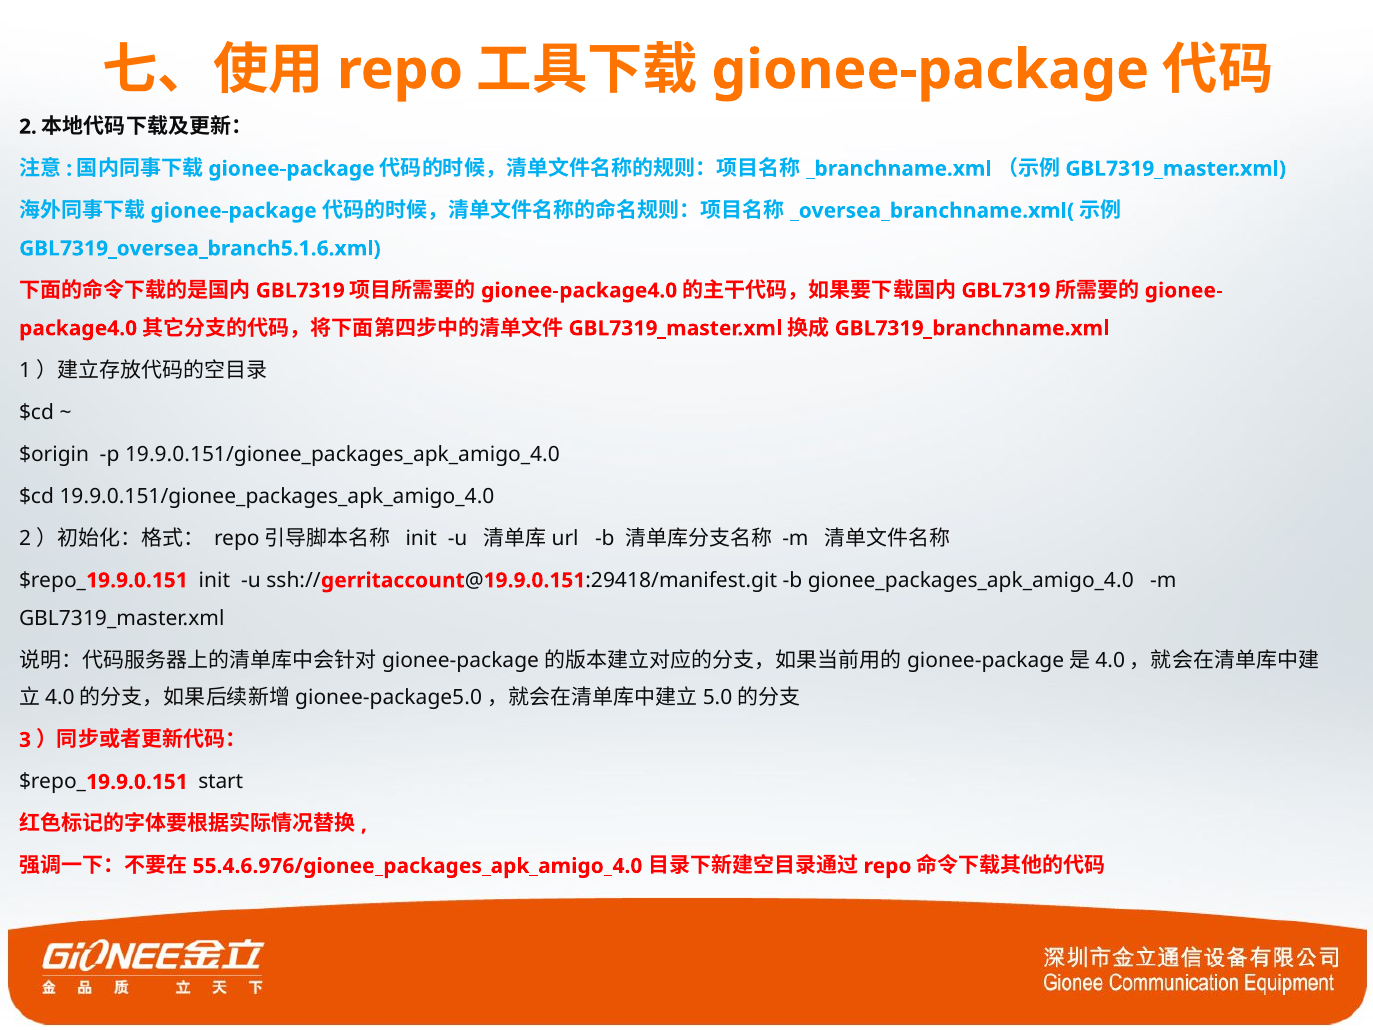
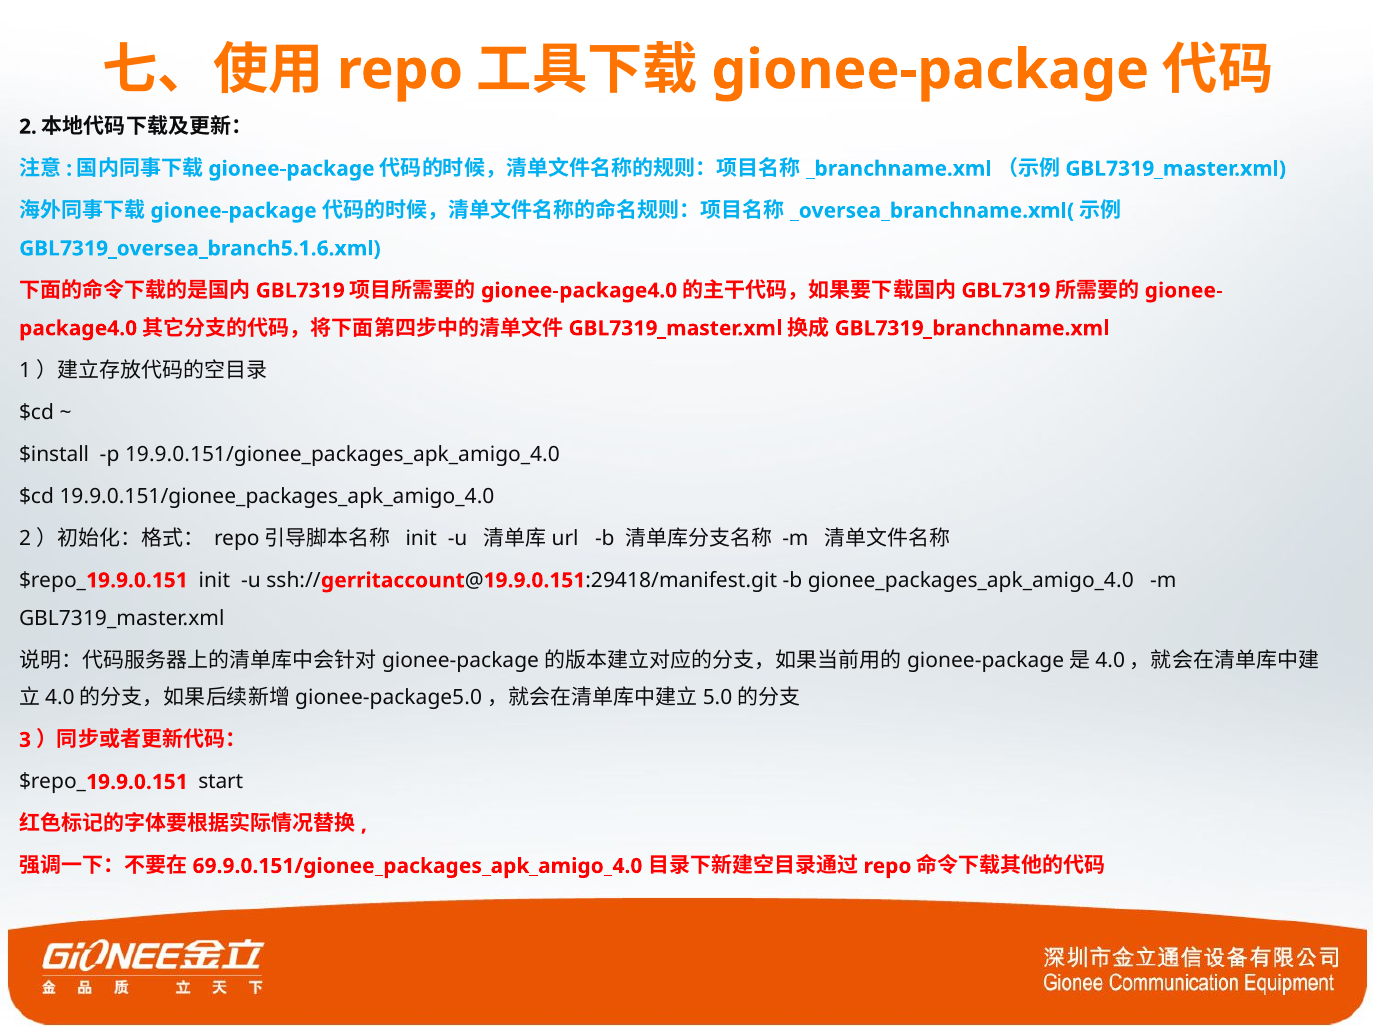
$origin: $origin -> $install
55.4.6.976/gionee_packages_apk_amigo_4.0: 55.4.6.976/gionee_packages_apk_amigo_4.0 -> 69.9.0.151/gionee_packages_apk_amigo_4.0
